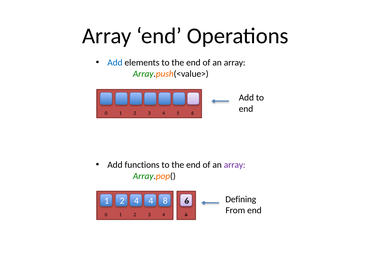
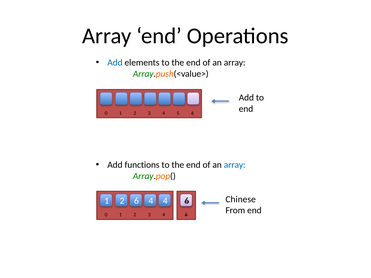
array at (235, 165) colour: purple -> blue
2 4: 4 -> 6
4 8: 8 -> 4
Defining: Defining -> Chinese
